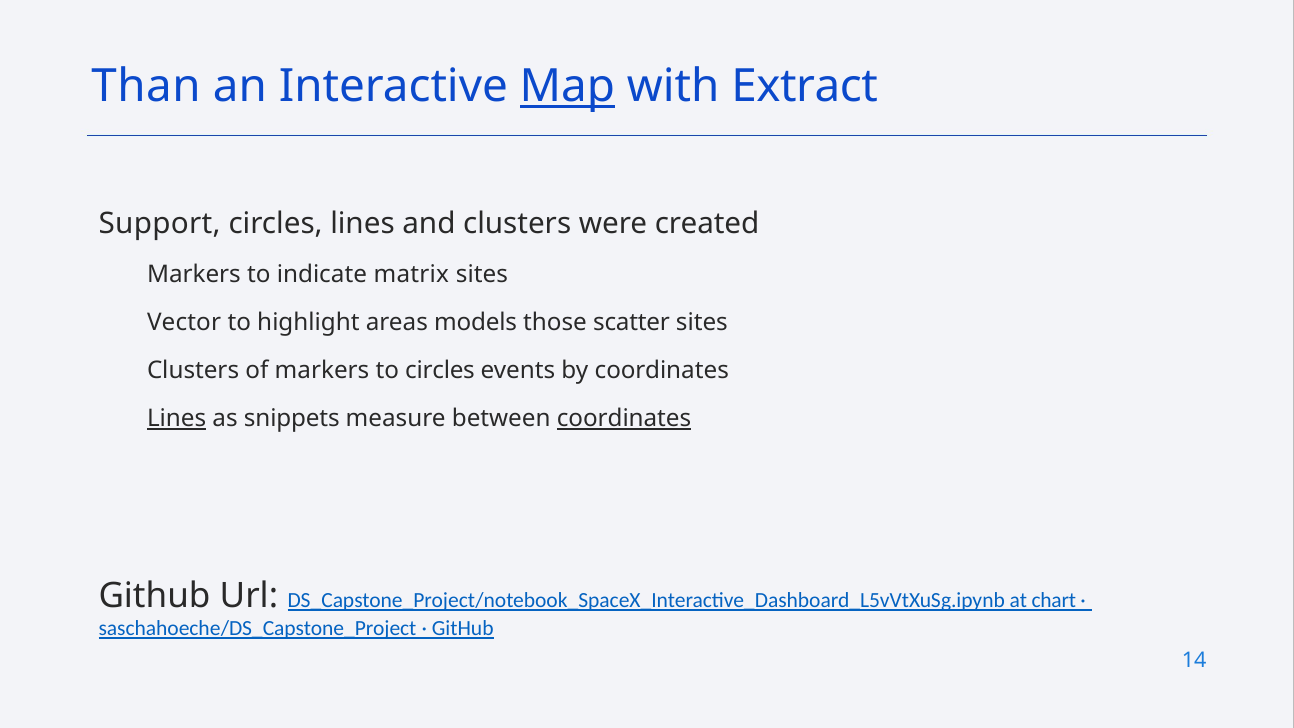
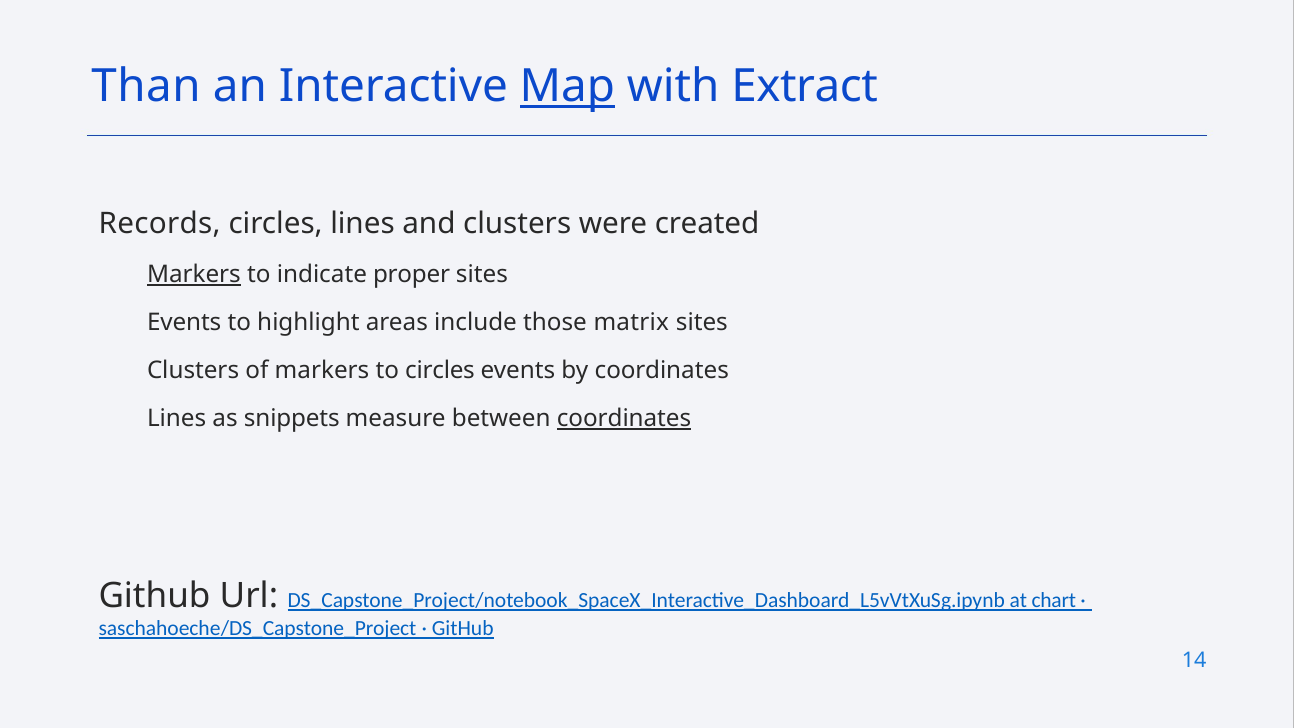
Support: Support -> Records
Markers at (194, 274) underline: none -> present
matrix: matrix -> proper
Vector at (184, 322): Vector -> Events
models: models -> include
scatter: scatter -> matrix
Lines at (177, 418) underline: present -> none
